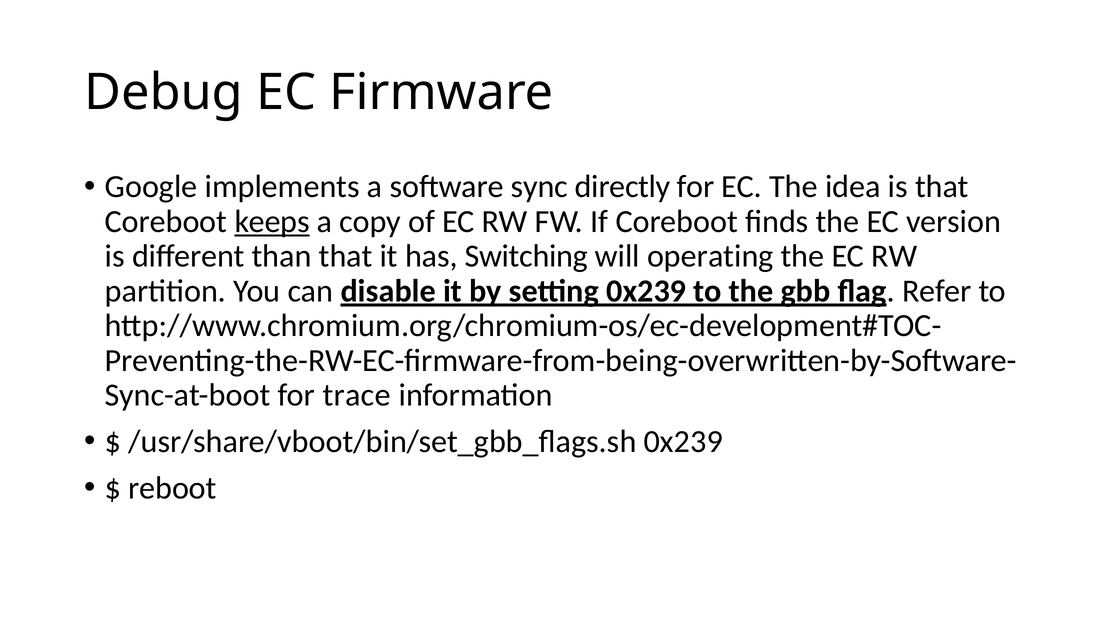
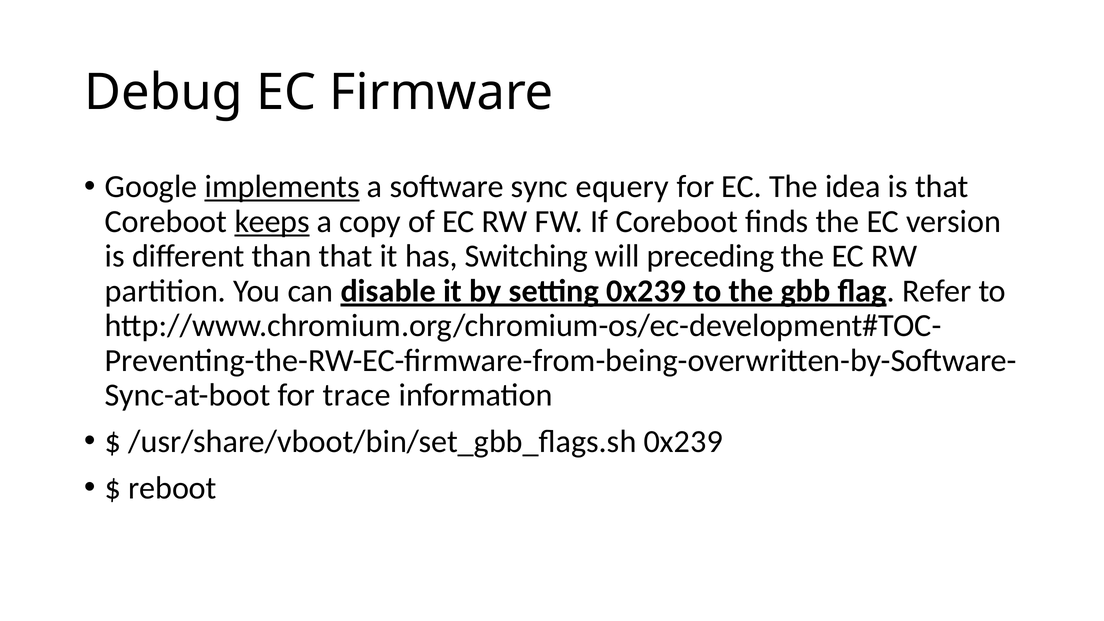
implements underline: none -> present
directly: directly -> equery
operating: operating -> preceding
